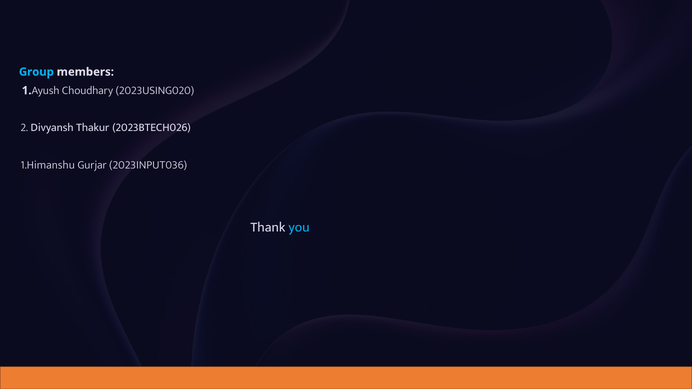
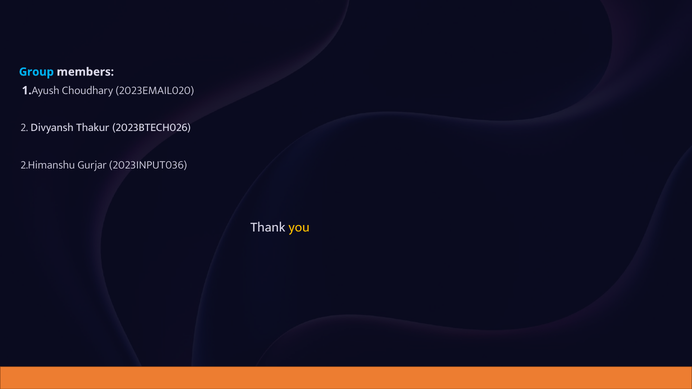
2023USING020: 2023USING020 -> 2023EMAIL020
1.Himanshu: 1.Himanshu -> 2.Himanshu
you colour: light blue -> yellow
